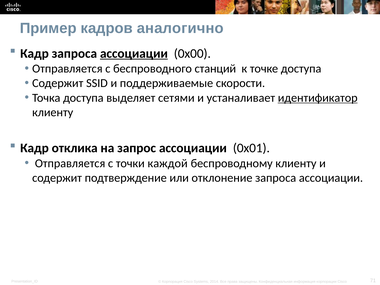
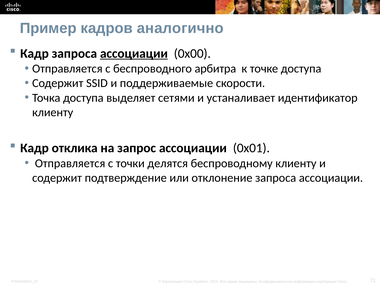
станций: станций -> арбитра
идентификатор underline: present -> none
каждой: каждой -> делятся
